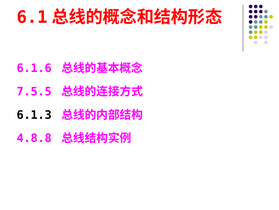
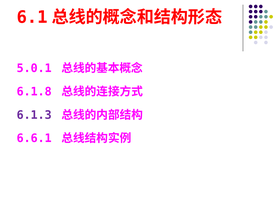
6.1.6: 6.1.6 -> 5.0.1
7.5.5: 7.5.5 -> 6.1.8
6.1.3 colour: black -> purple
4.8.8: 4.8.8 -> 6.6.1
